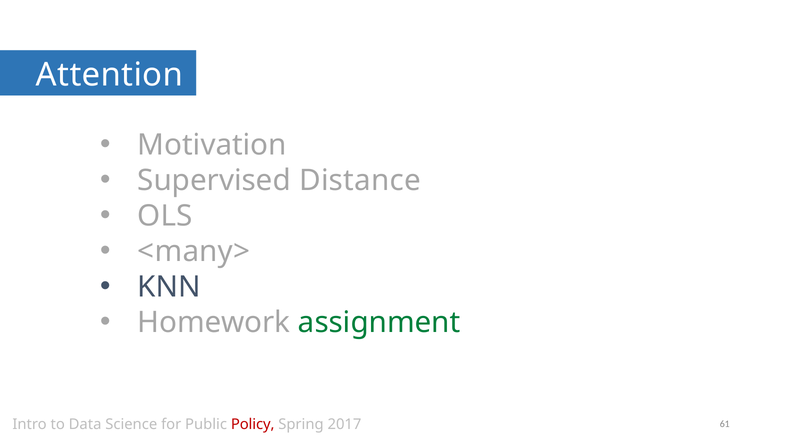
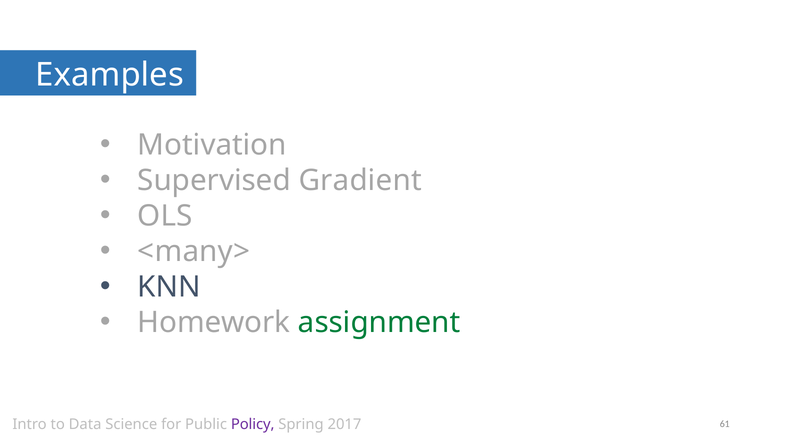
Attention: Attention -> Examples
Distance: Distance -> Gradient
Policy colour: red -> purple
